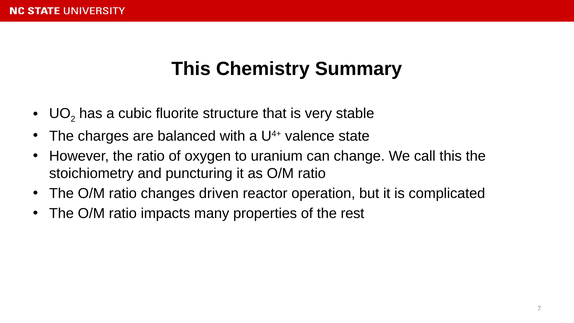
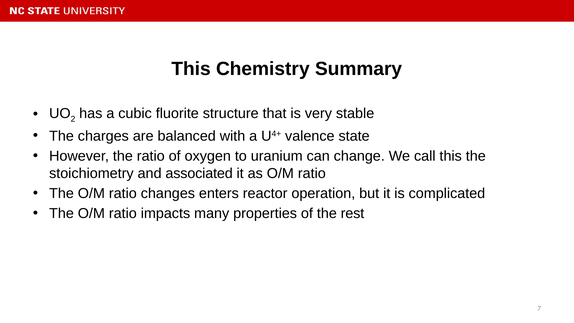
puncturing: puncturing -> associated
driven: driven -> enters
